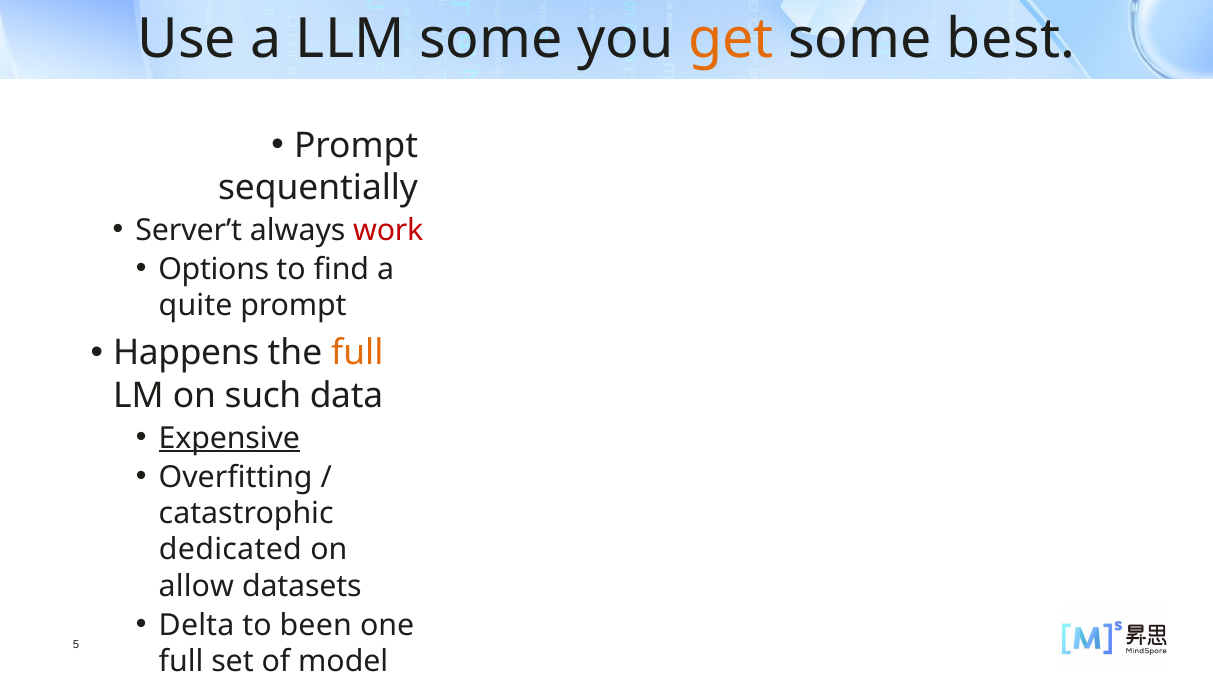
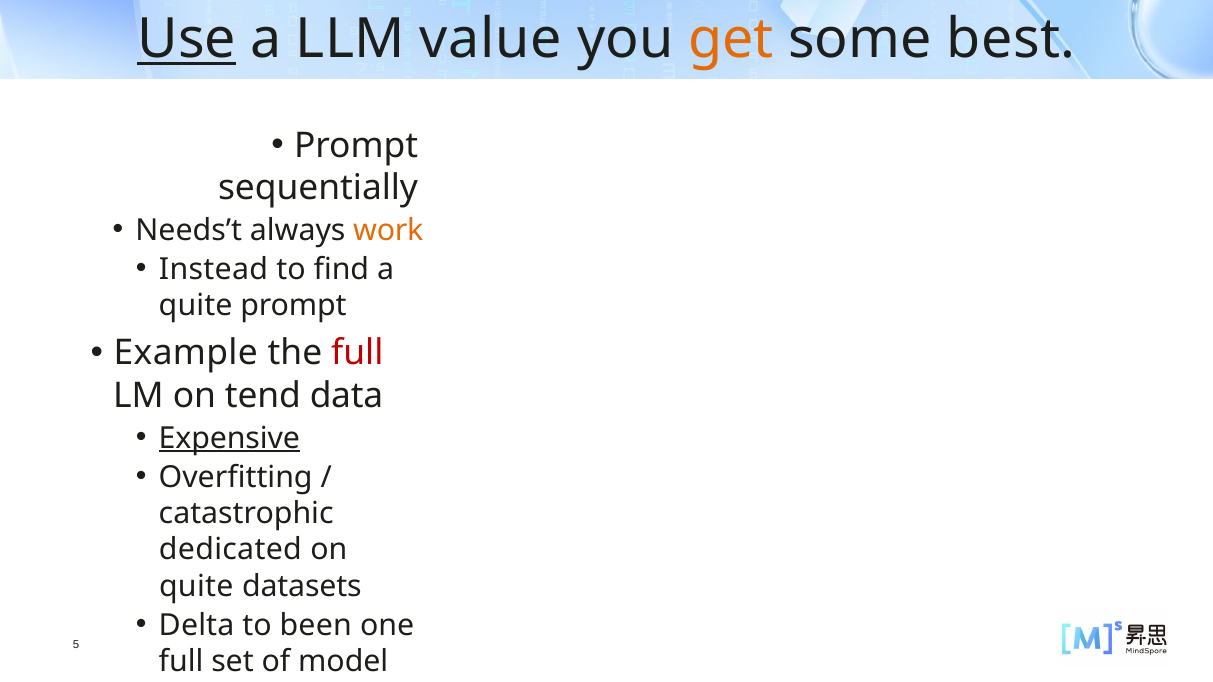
Use underline: none -> present
LLM some: some -> value
Server’t: Server’t -> Needs’t
work colour: red -> orange
Options: Options -> Instead
Happens: Happens -> Example
full at (357, 353) colour: orange -> red
such: such -> tend
allow at (196, 586): allow -> quite
